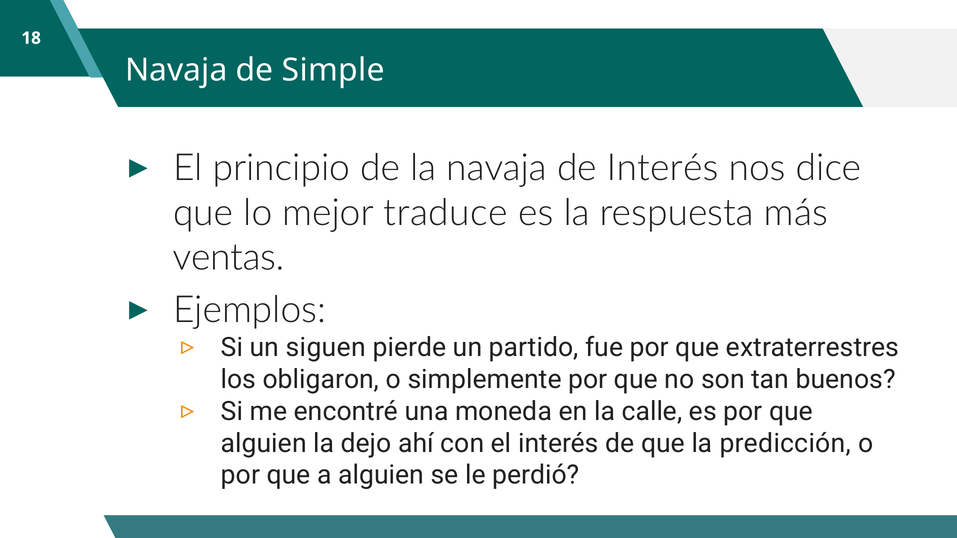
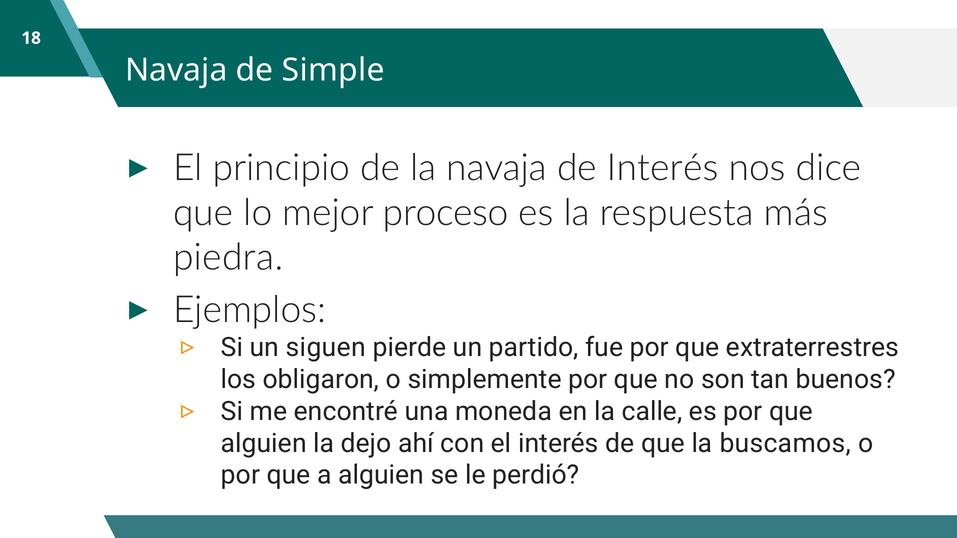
traduce: traduce -> proceso
ventas: ventas -> piedra
predicción: predicción -> buscamos
